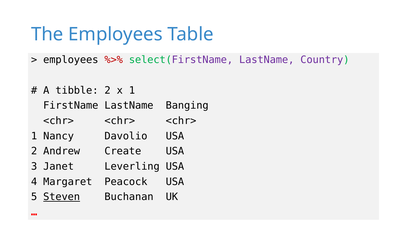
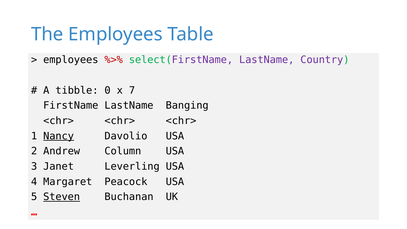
tibble 2: 2 -> 0
x 1: 1 -> 7
Nancy underline: none -> present
Create: Create -> Column
